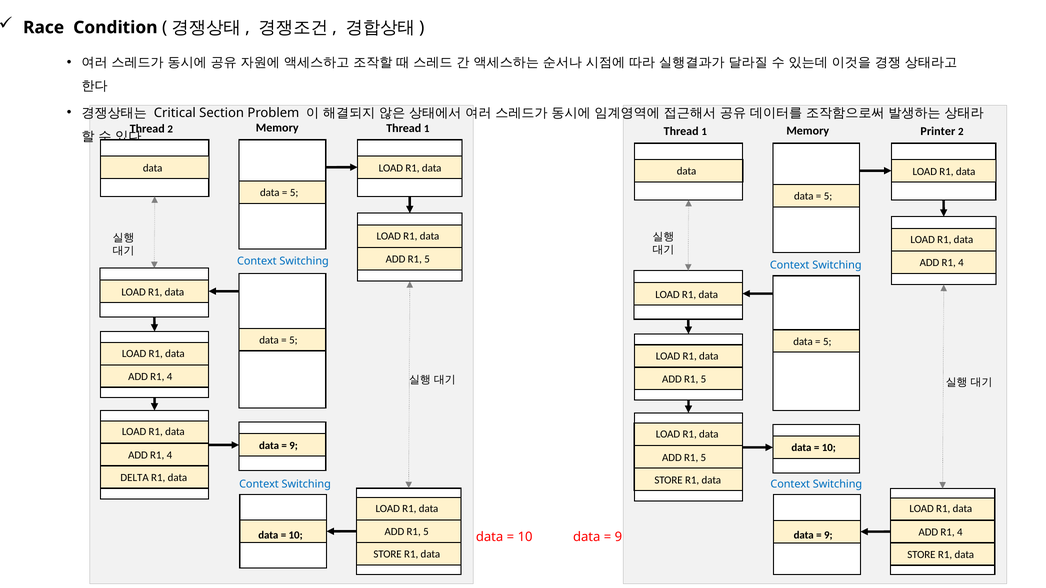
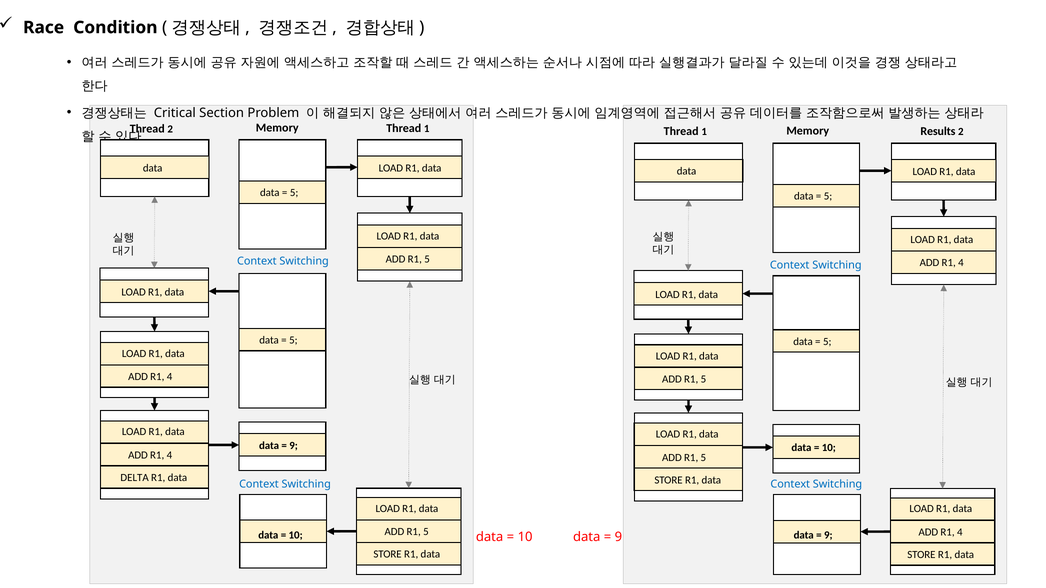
Printer: Printer -> Results
